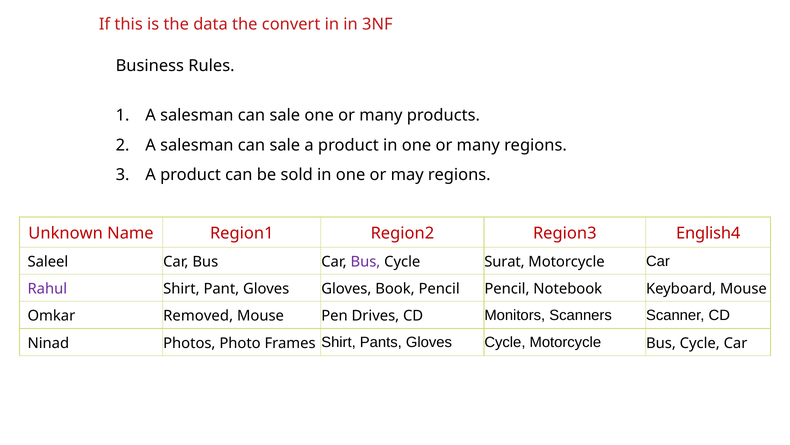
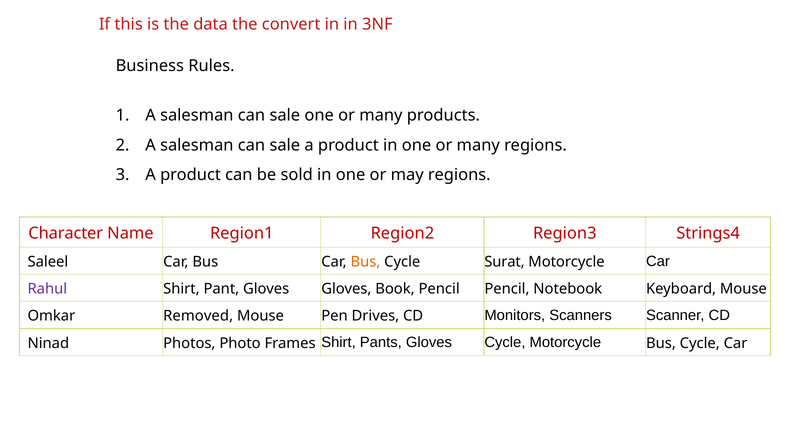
Unknown: Unknown -> Character
English4: English4 -> Strings4
Bus at (365, 261) colour: purple -> orange
